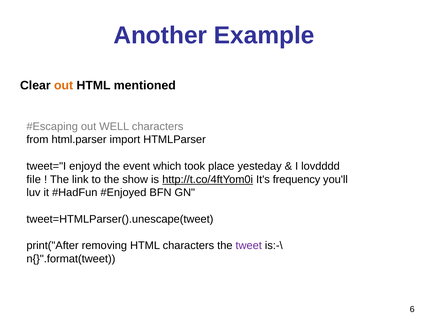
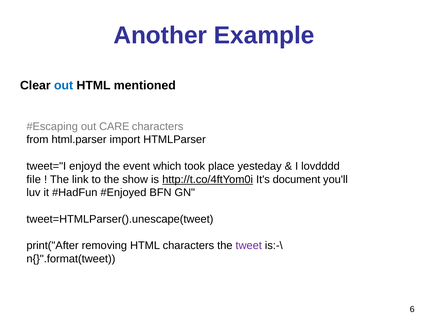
out at (64, 85) colour: orange -> blue
WELL: WELL -> CARE
frequency: frequency -> document
